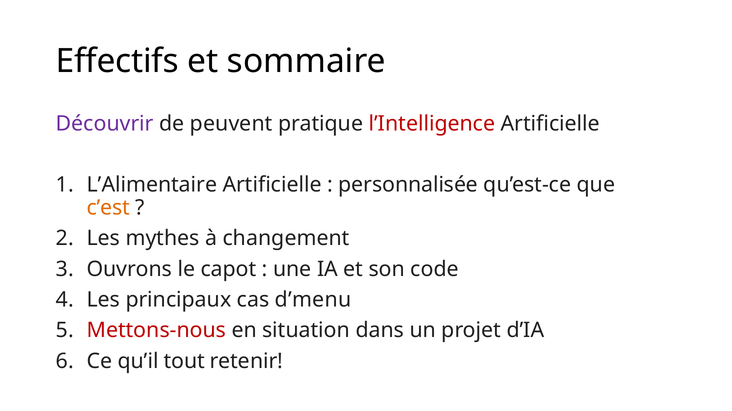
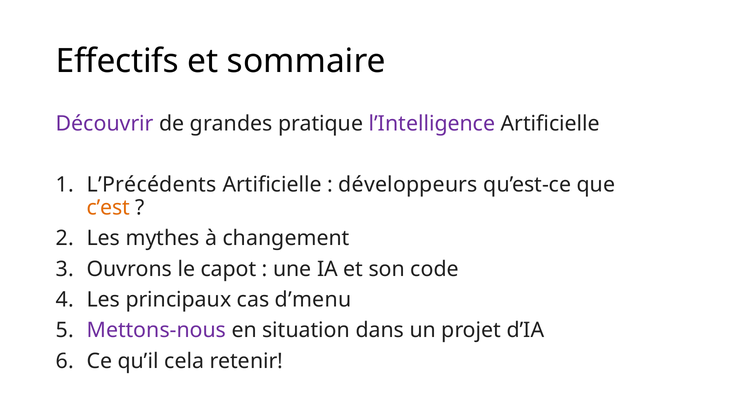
peuvent: peuvent -> grandes
l’Intelligence colour: red -> purple
L’Alimentaire: L’Alimentaire -> L’Précédents
personnalisée: personnalisée -> développeurs
Mettons-nous colour: red -> purple
tout: tout -> cela
